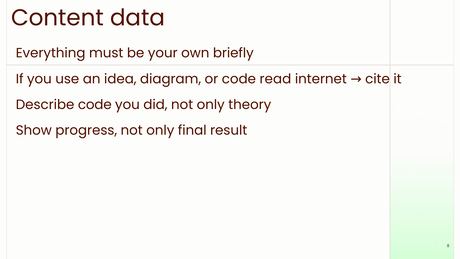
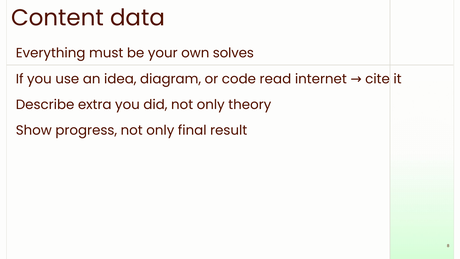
briefly: briefly -> solves
Describe code: code -> extra
